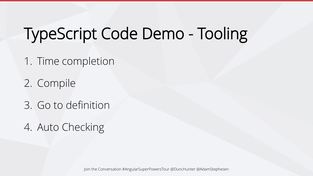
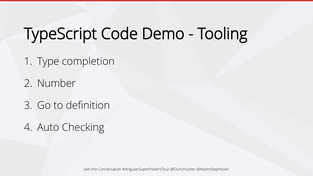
Time: Time -> Type
Compile: Compile -> Number
